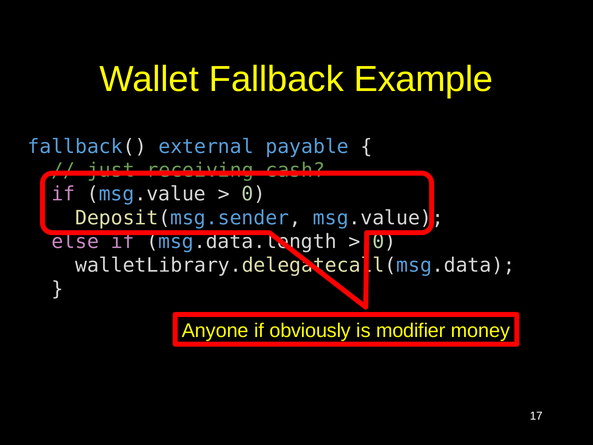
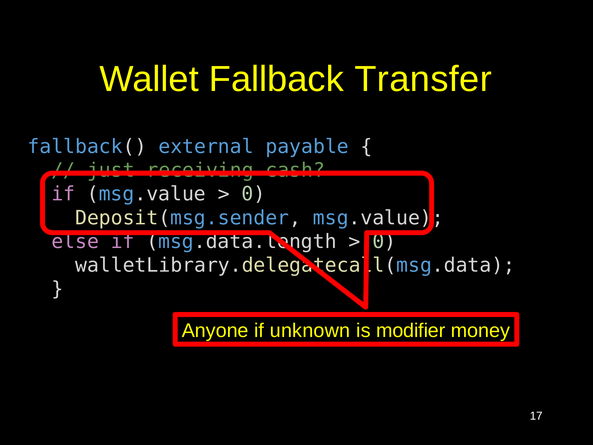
Example: Example -> Transfer
obviously: obviously -> unknown
